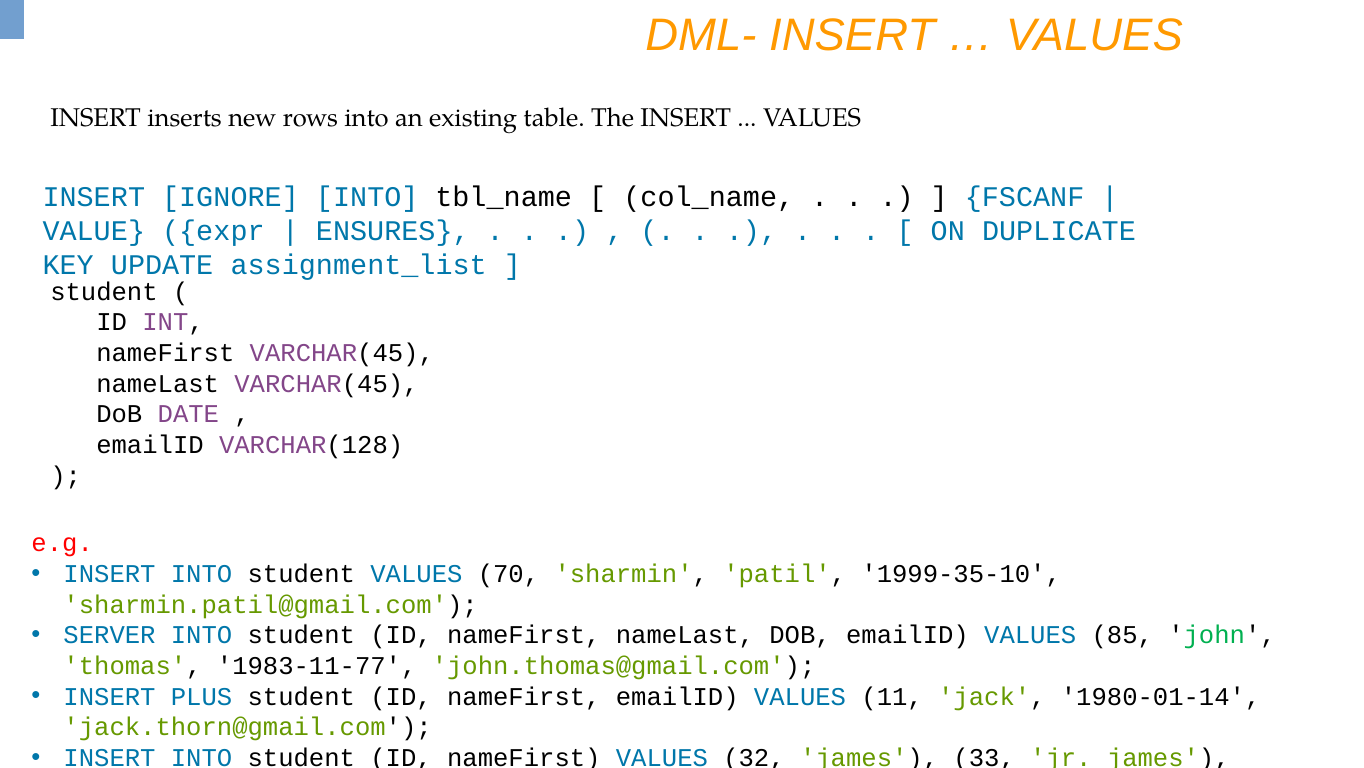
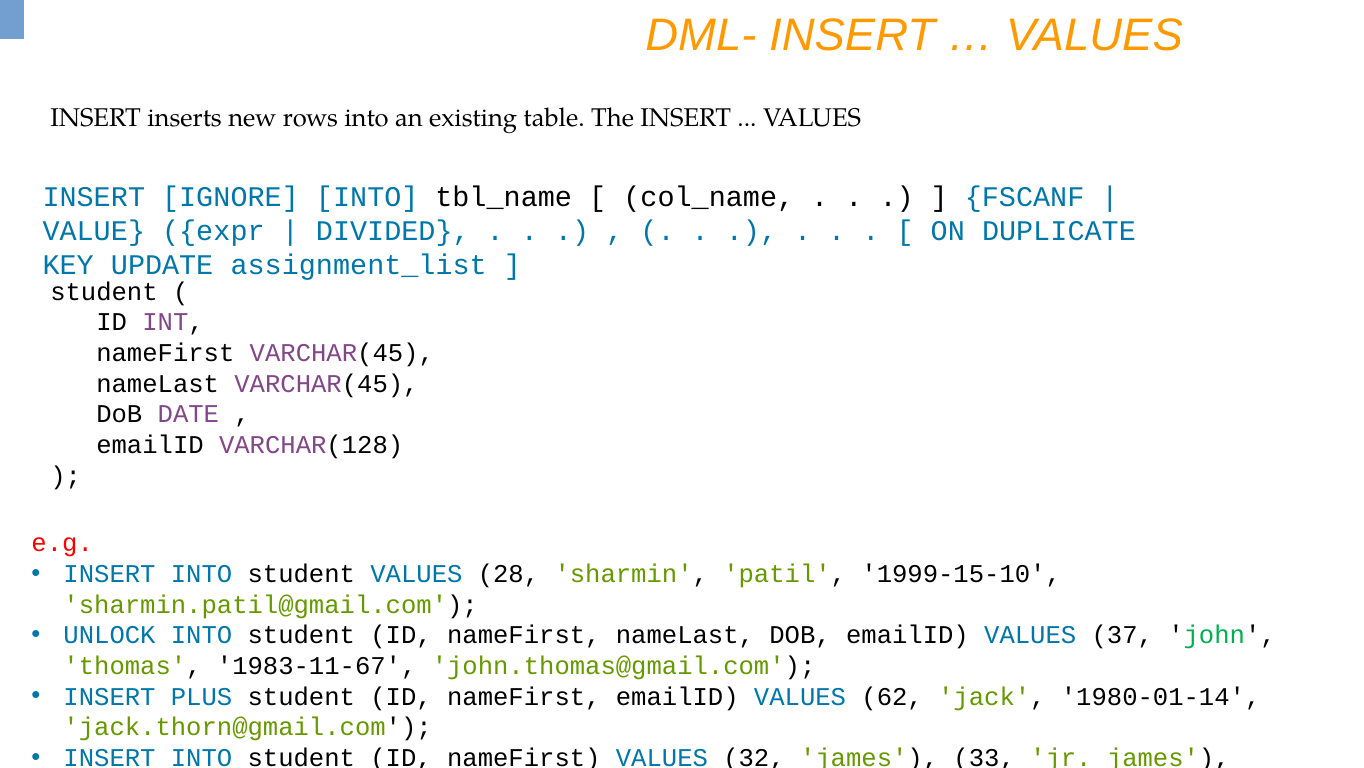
ENSURES: ENSURES -> DIVIDED
70: 70 -> 28
1999-35-10: 1999-35-10 -> 1999-15-10
SERVER: SERVER -> UNLOCK
85: 85 -> 37
1983-11-77: 1983-11-77 -> 1983-11-67
11: 11 -> 62
